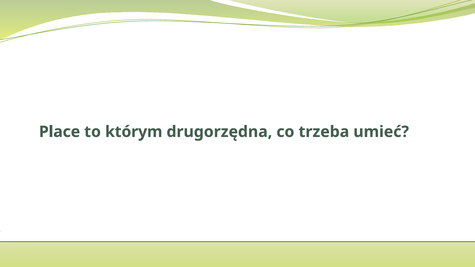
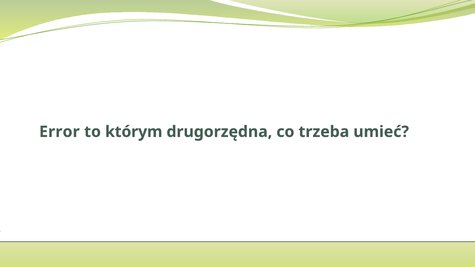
Place: Place -> Error
